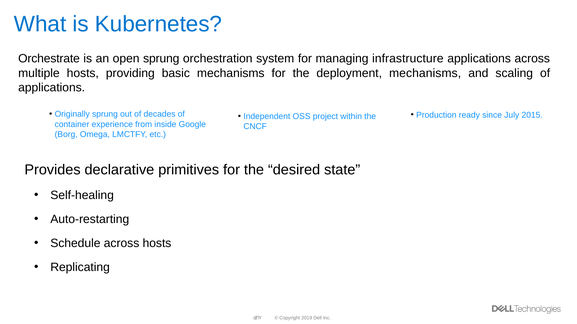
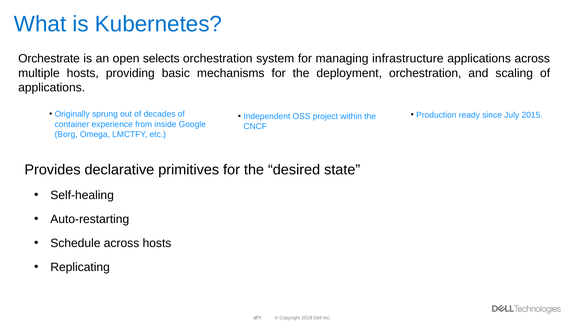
open sprung: sprung -> selects
deployment mechanisms: mechanisms -> orchestration
